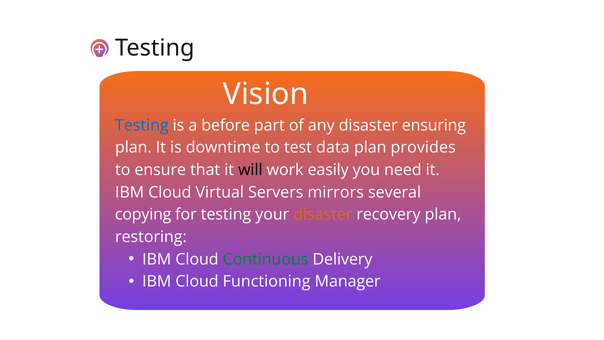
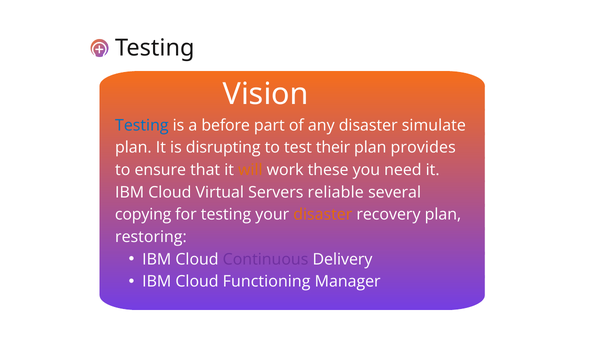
ensuring: ensuring -> simulate
downtime: downtime -> disrupting
data: data -> their
will colour: black -> orange
easily: easily -> these
mirrors: mirrors -> reliable
Continuous colour: green -> purple
